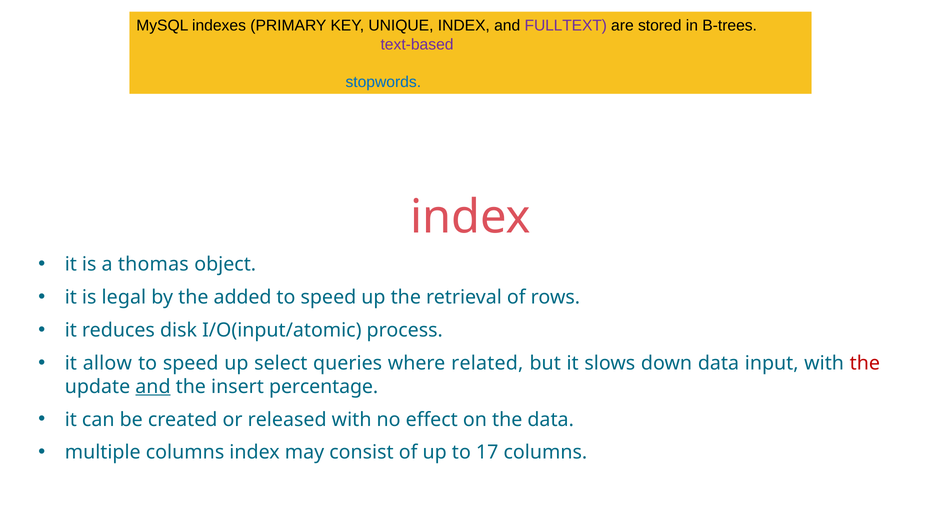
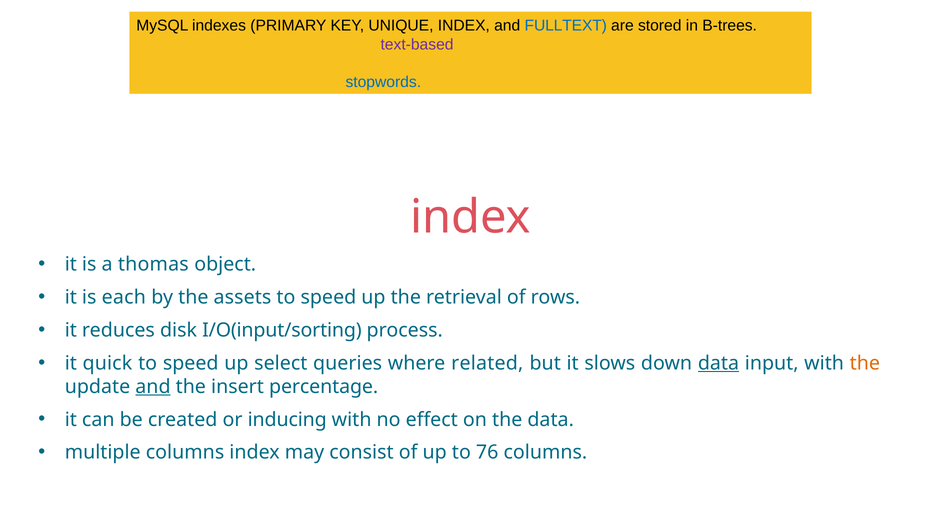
FULLTEXT at (566, 26) colour: purple -> blue
legal: legal -> each
added: added -> assets
I/O(input/atomic: I/O(input/atomic -> I/O(input/sorting
allow: allow -> quick
data at (718, 363) underline: none -> present
the at (865, 363) colour: red -> orange
released: released -> inducing
17: 17 -> 76
